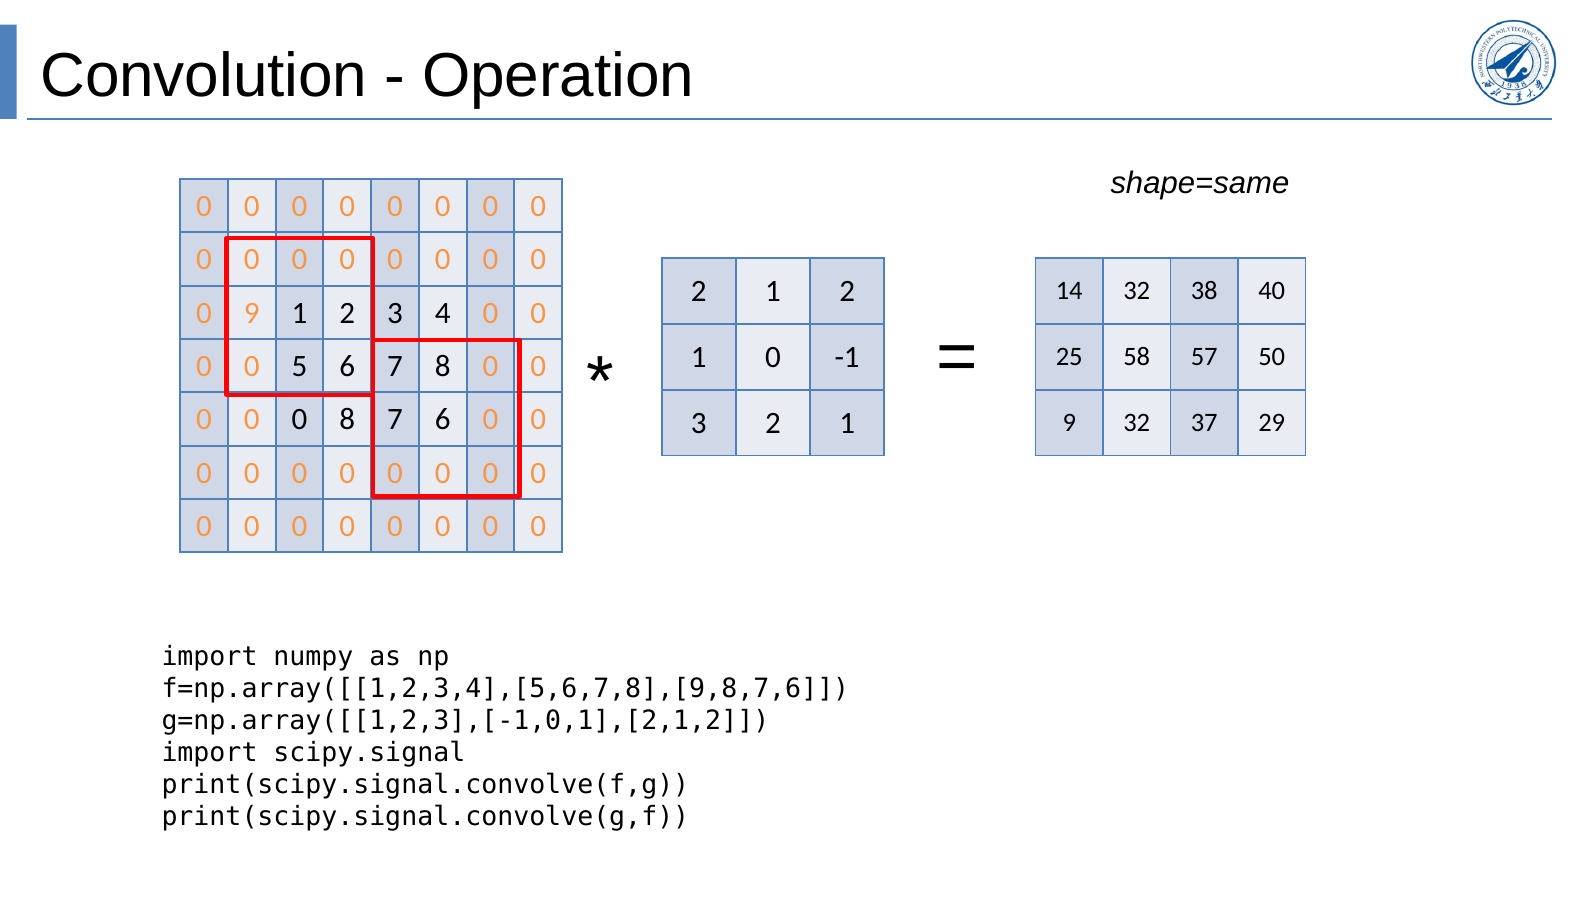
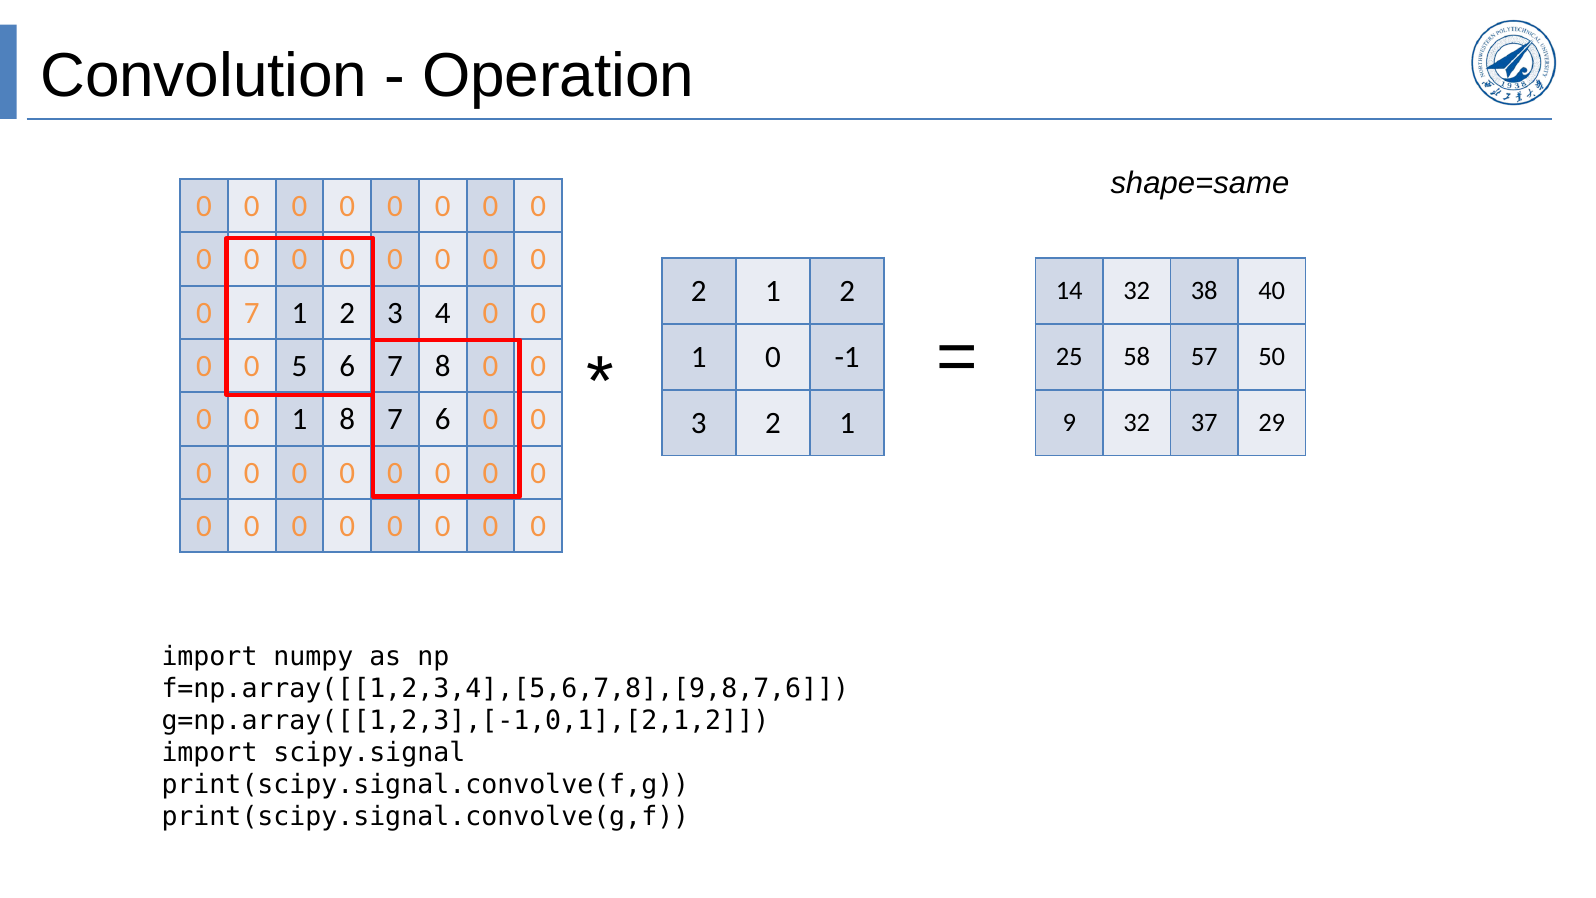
0 9: 9 -> 7
0 at (299, 419): 0 -> 1
